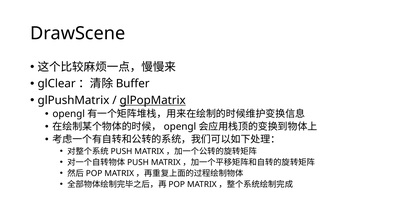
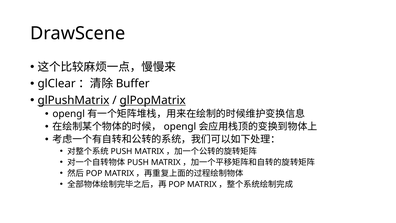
glPushMatrix underline: none -> present
